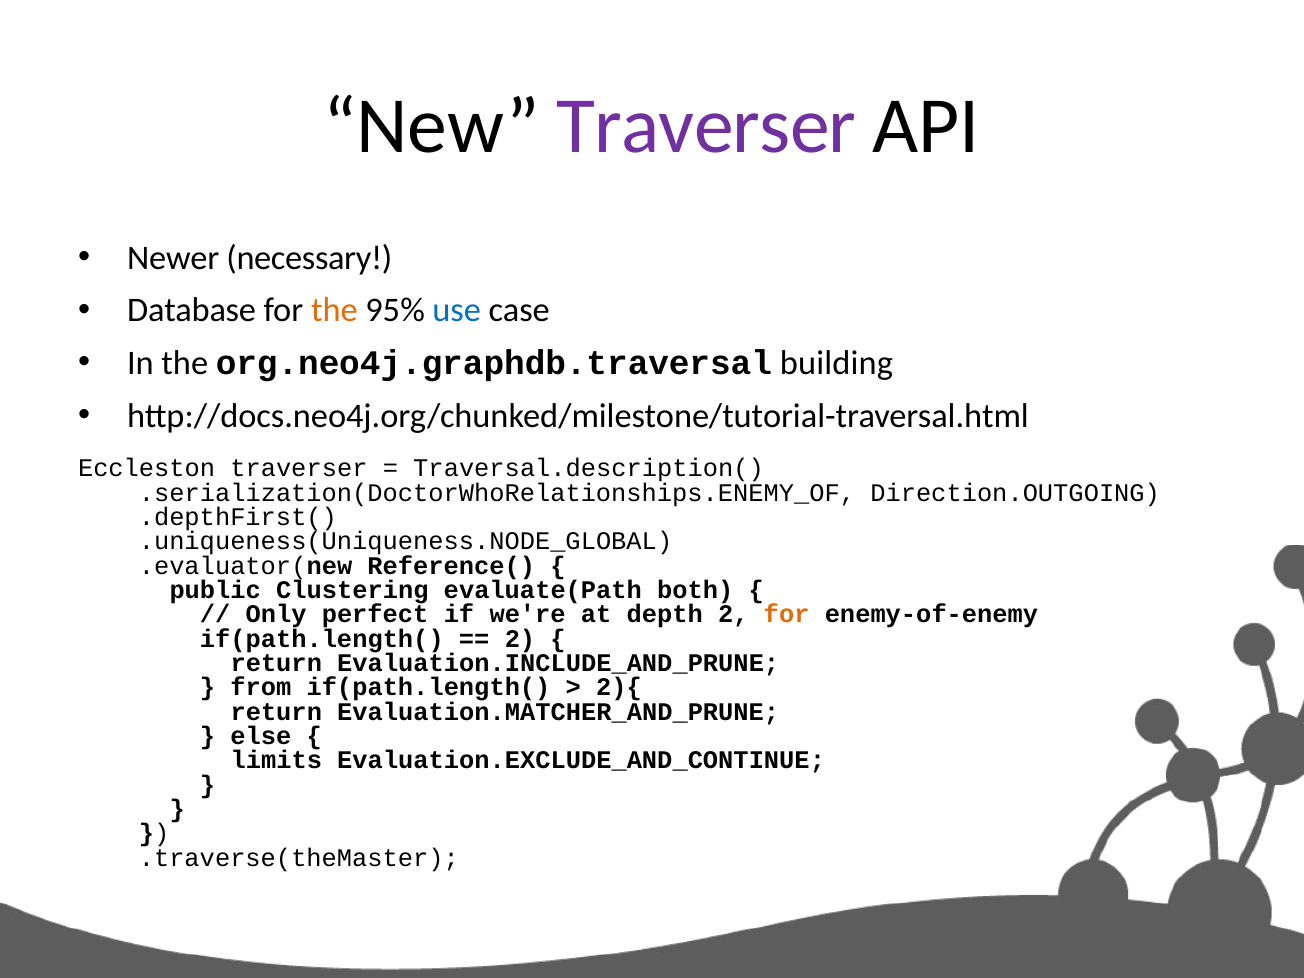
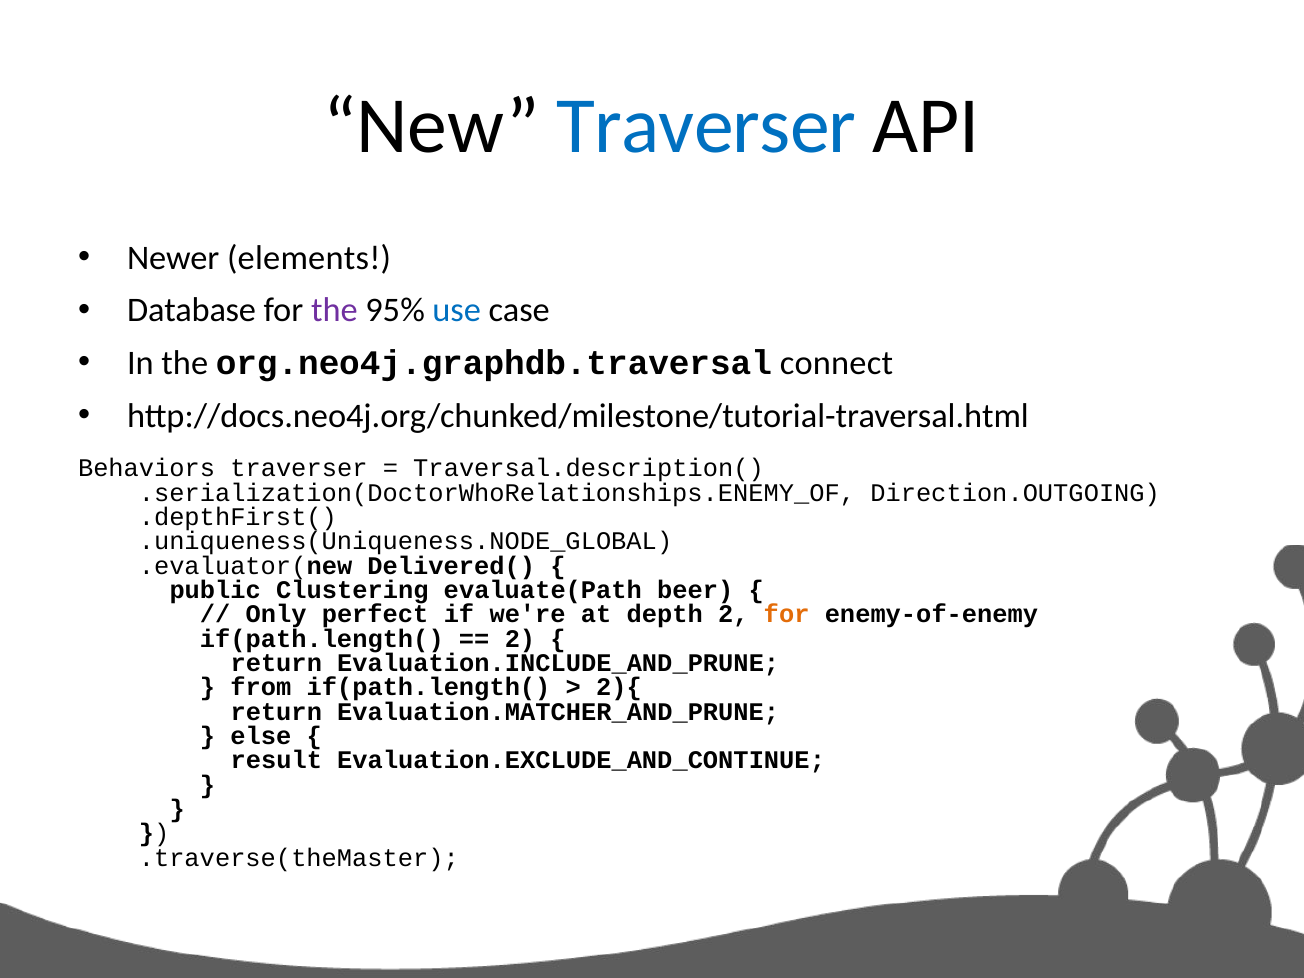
Traverser at (707, 126) colour: purple -> blue
necessary: necessary -> elements
the at (334, 311) colour: orange -> purple
building: building -> connect
Eccleston: Eccleston -> Behaviors
Reference(: Reference( -> Delivered(
both: both -> beer
limits: limits -> result
